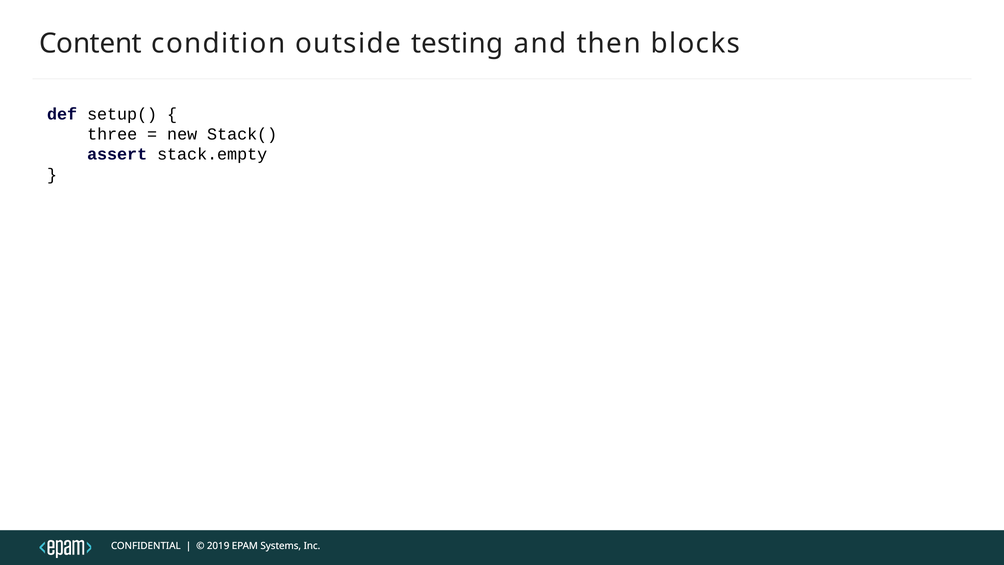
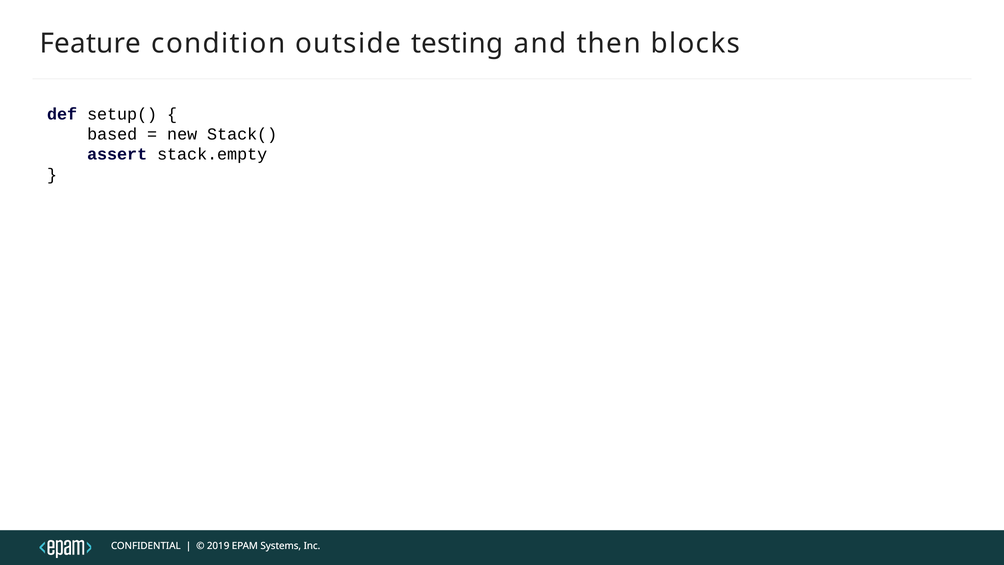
Content: Content -> Feature
three: three -> based
